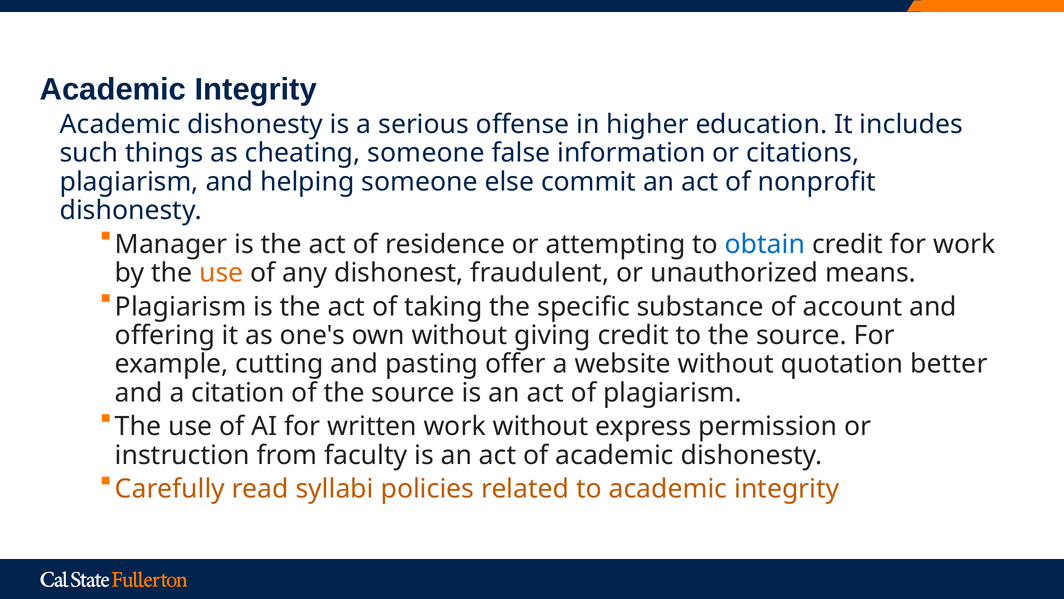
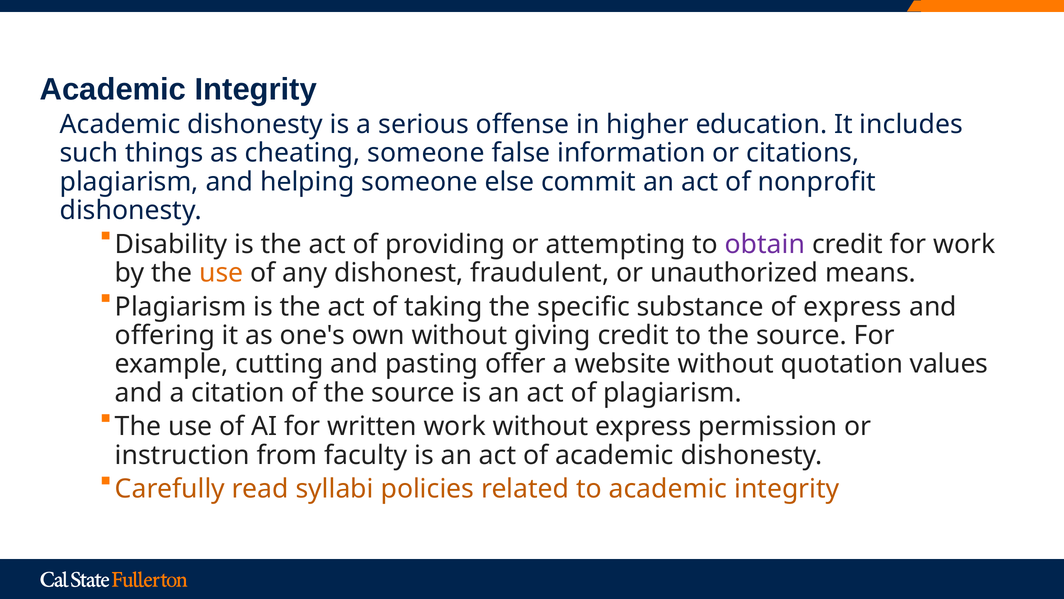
Manager: Manager -> Disability
residence: residence -> providing
obtain colour: blue -> purple
of account: account -> express
better: better -> values
